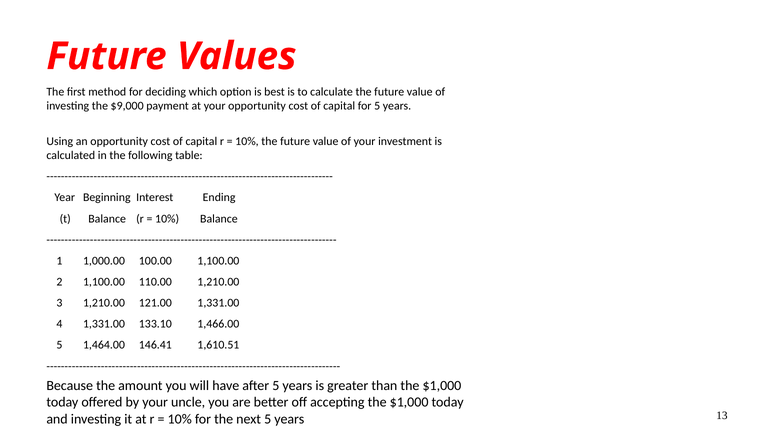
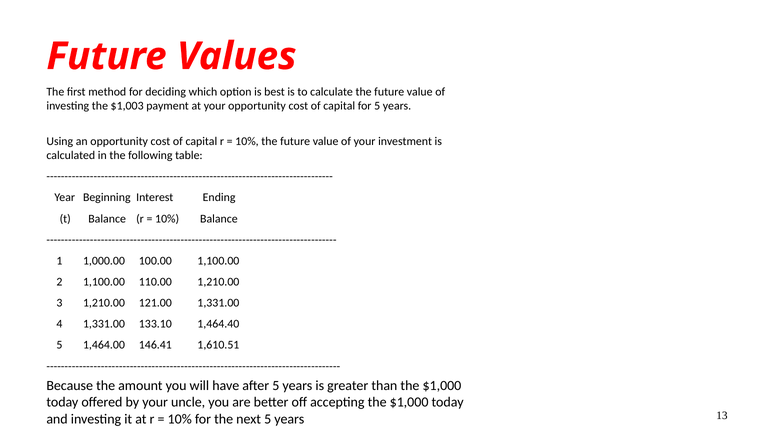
$9,000: $9,000 -> $1,003
1,466.00: 1,466.00 -> 1,464.40
